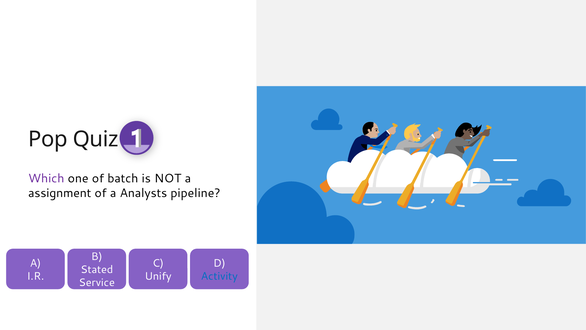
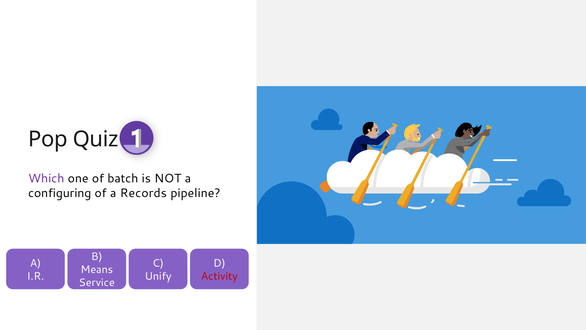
assignment: assignment -> configuring
Analysts: Analysts -> Records
Stated: Stated -> Means
Activity colour: blue -> red
